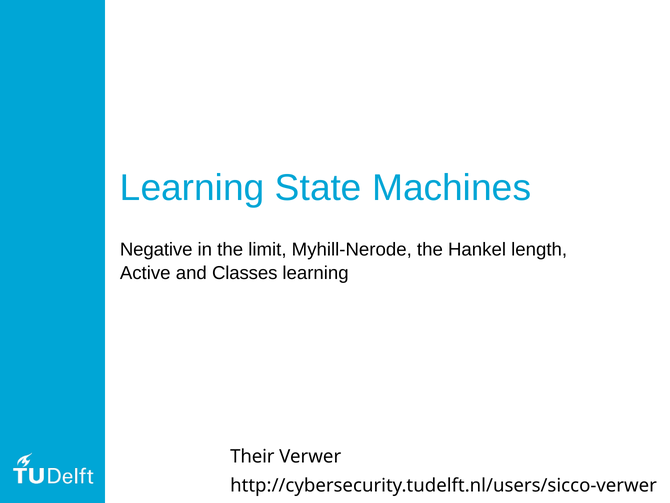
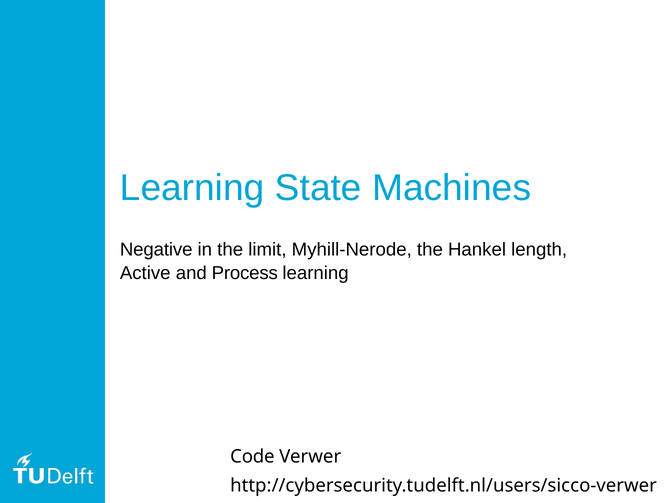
Classes: Classes -> Process
Their: Their -> Code
